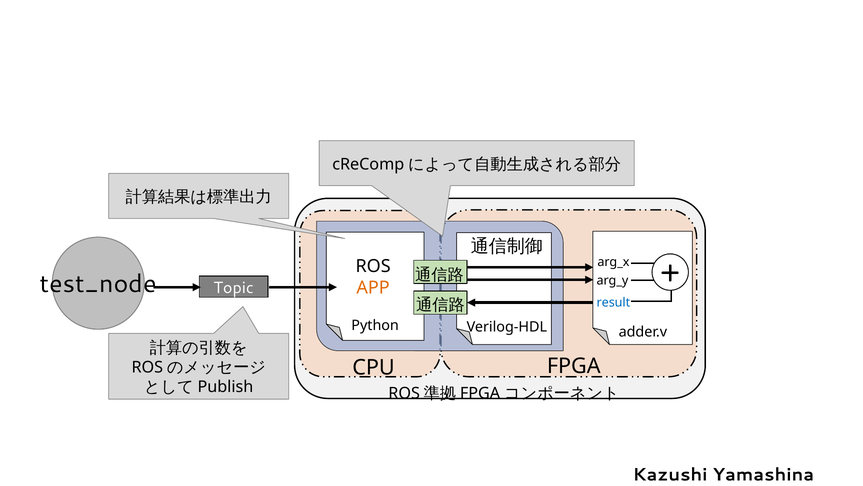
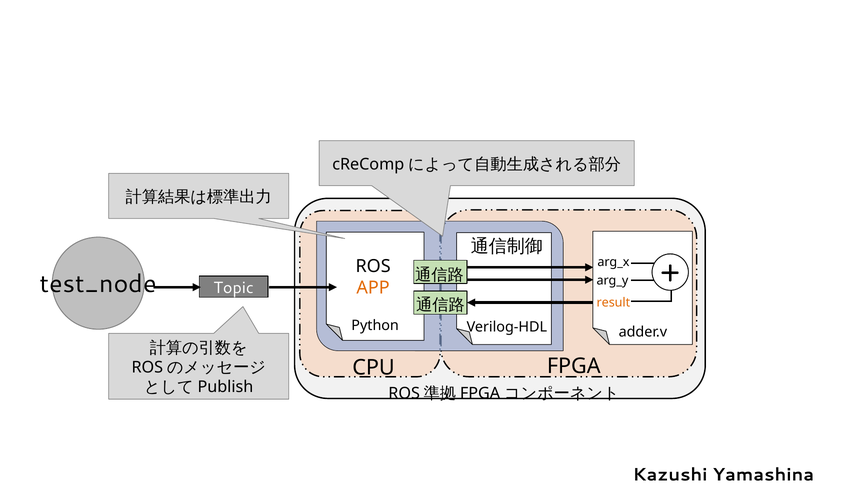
result colour: blue -> orange
